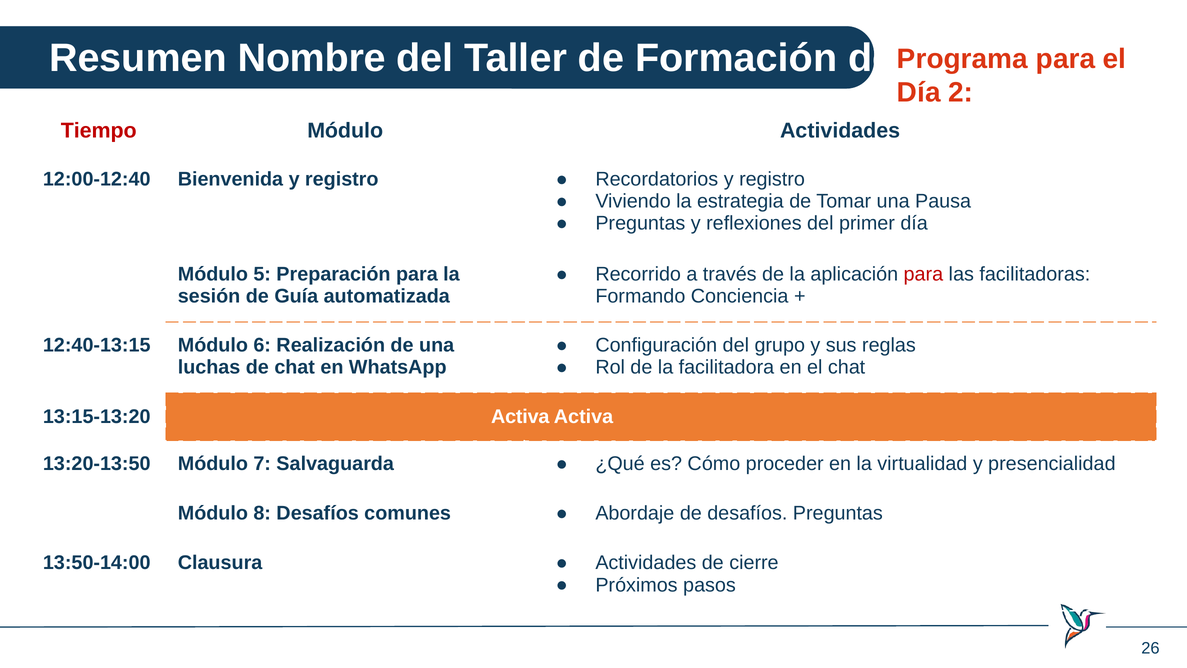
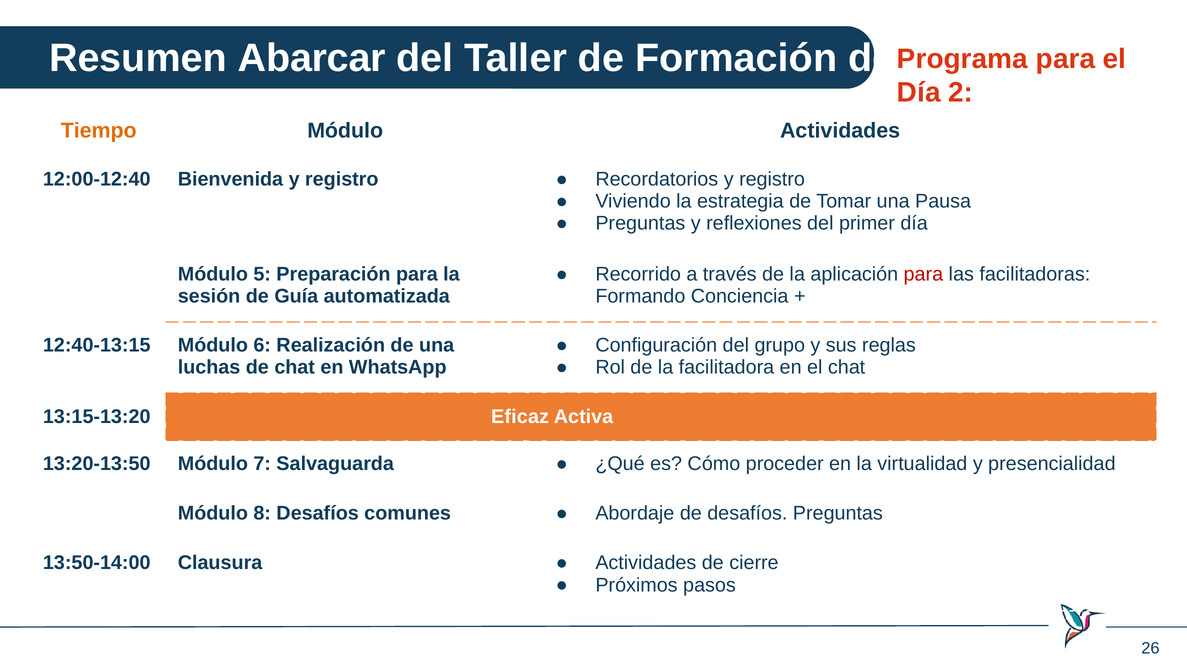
Nombre: Nombre -> Abarcar
Tiempo colour: red -> orange
13:15-13:20 Activa: Activa -> Eficaz
